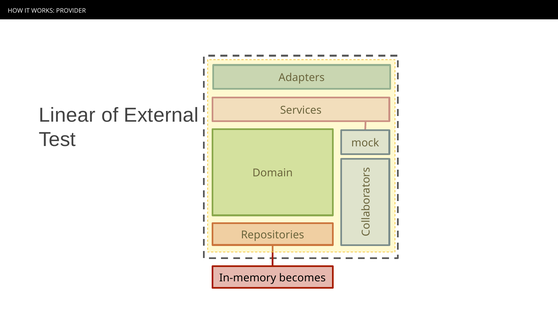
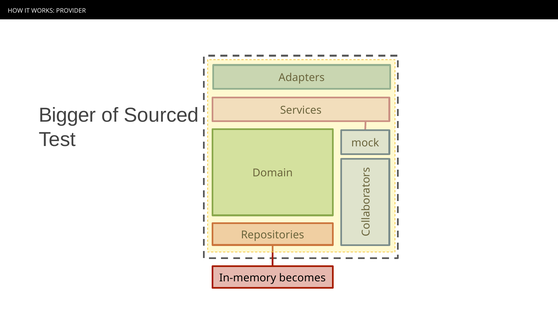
Linear: Linear -> Bigger
External: External -> Sourced
